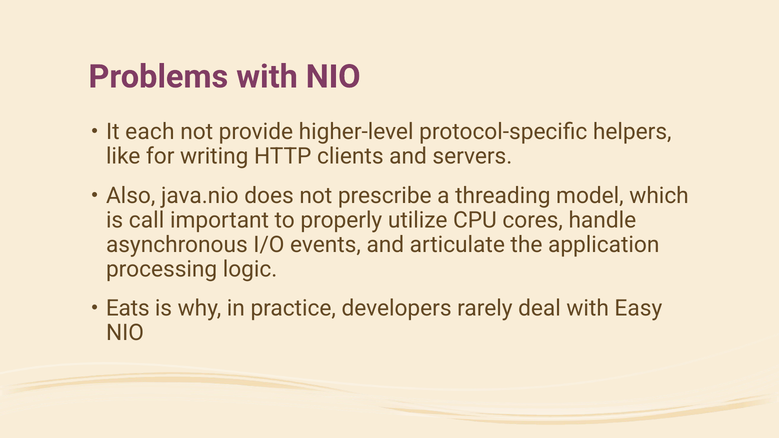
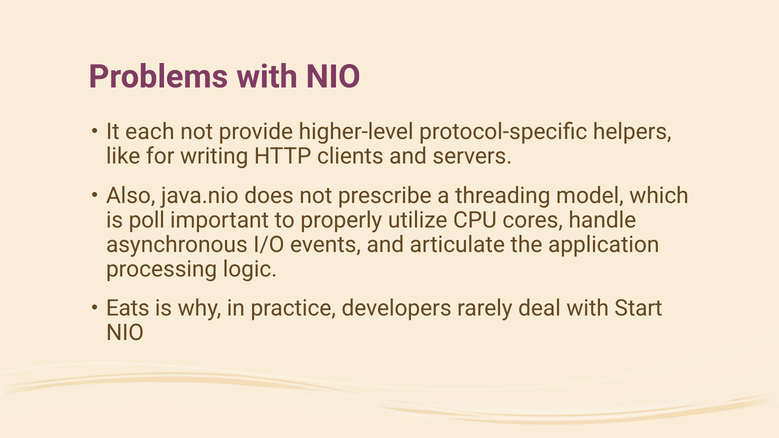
call: call -> poll
Easy: Easy -> Start
